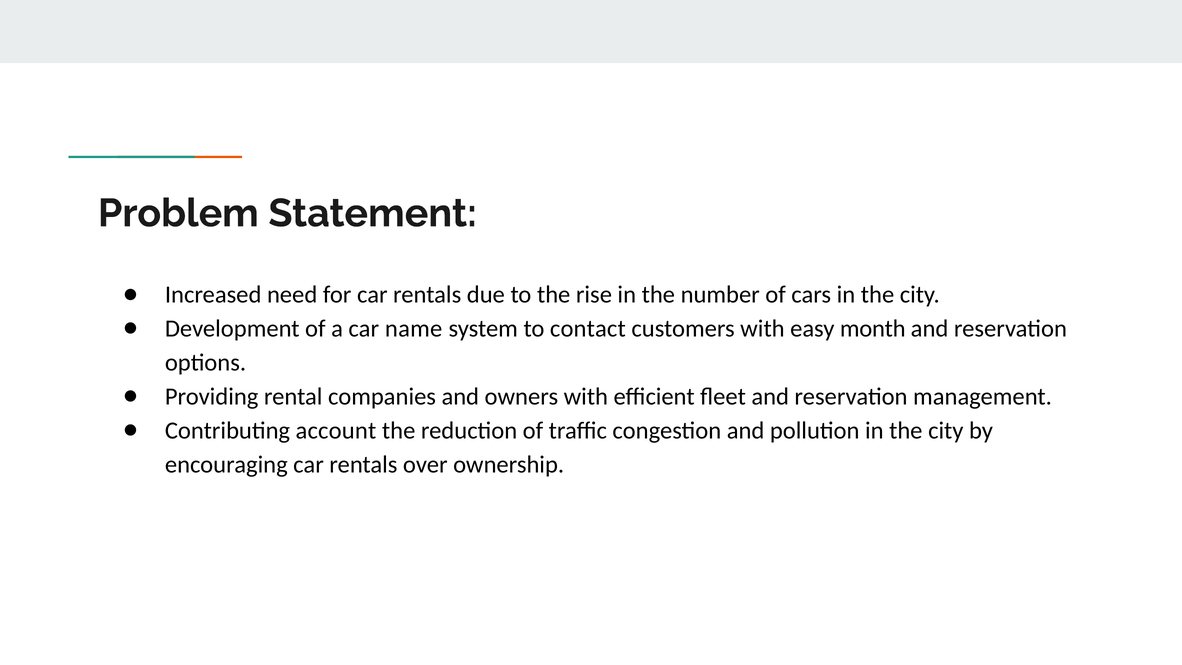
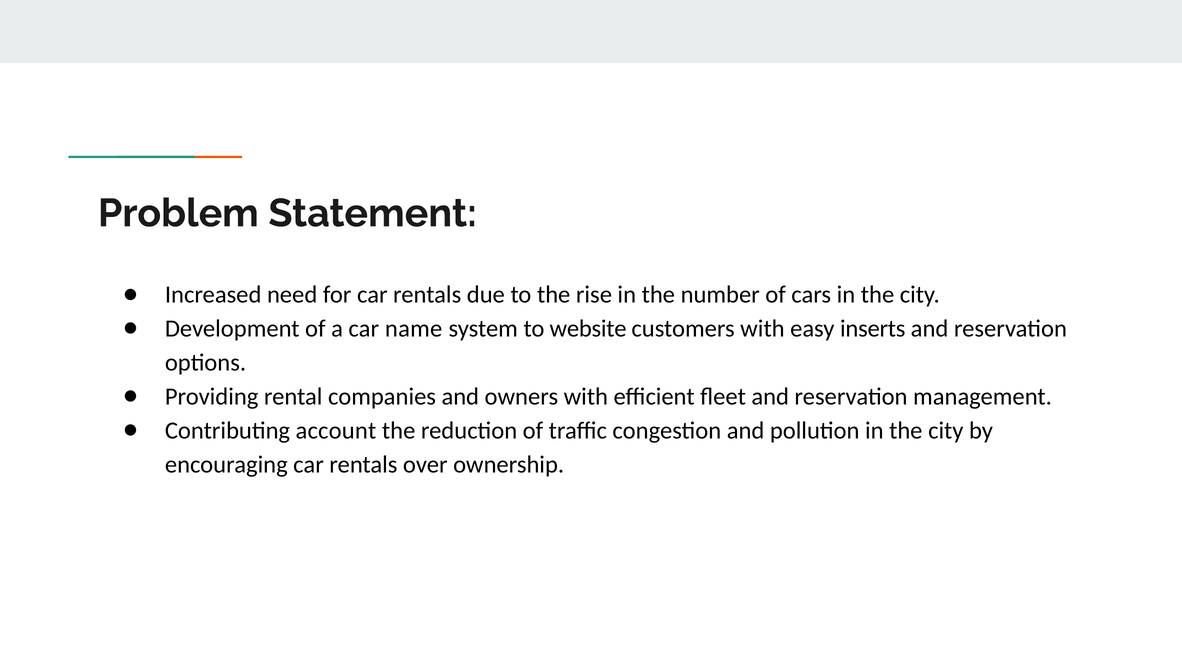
contact: contact -> website
month: month -> inserts
